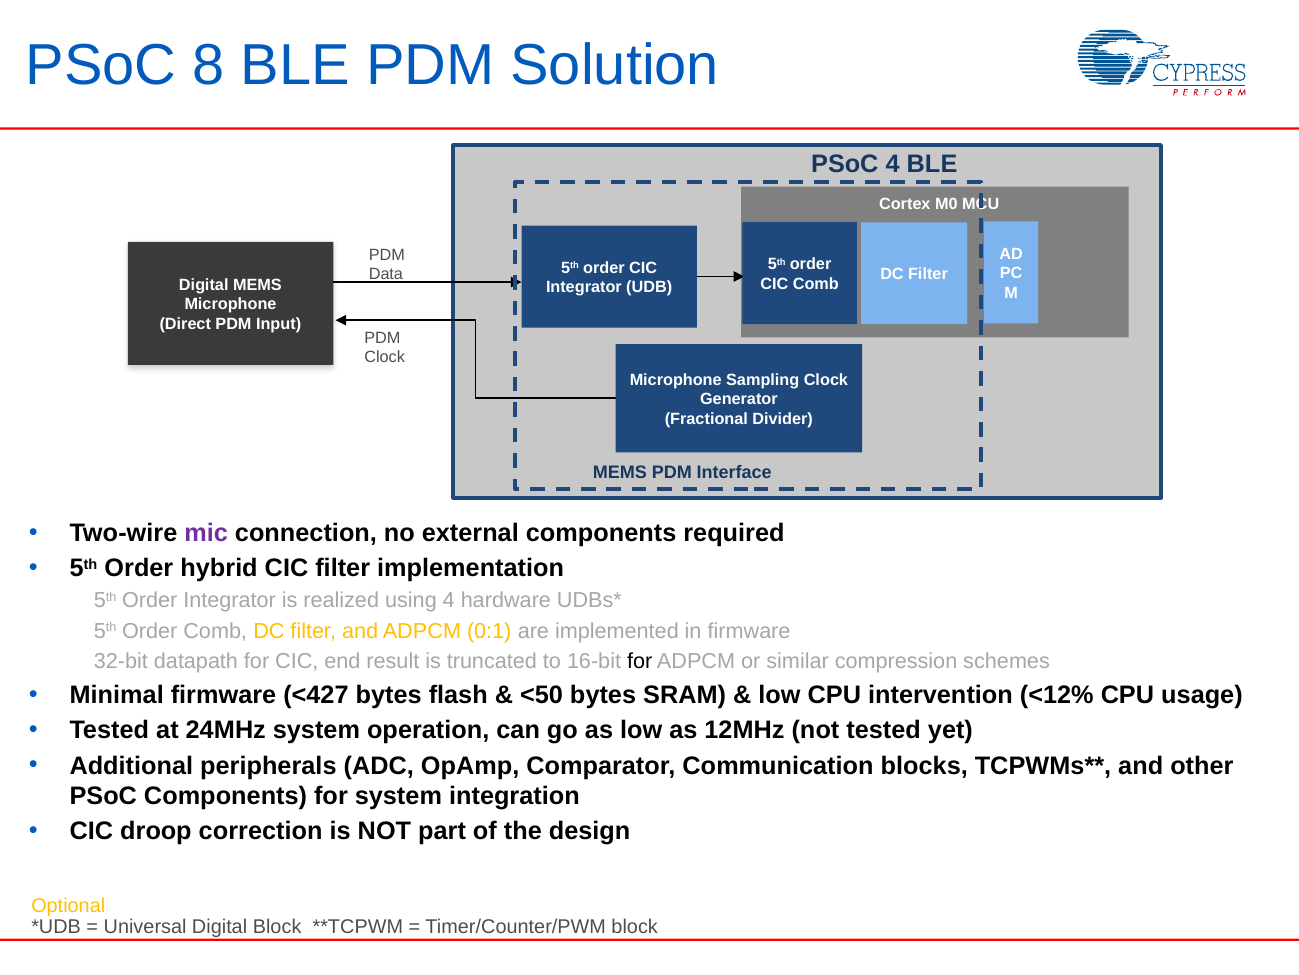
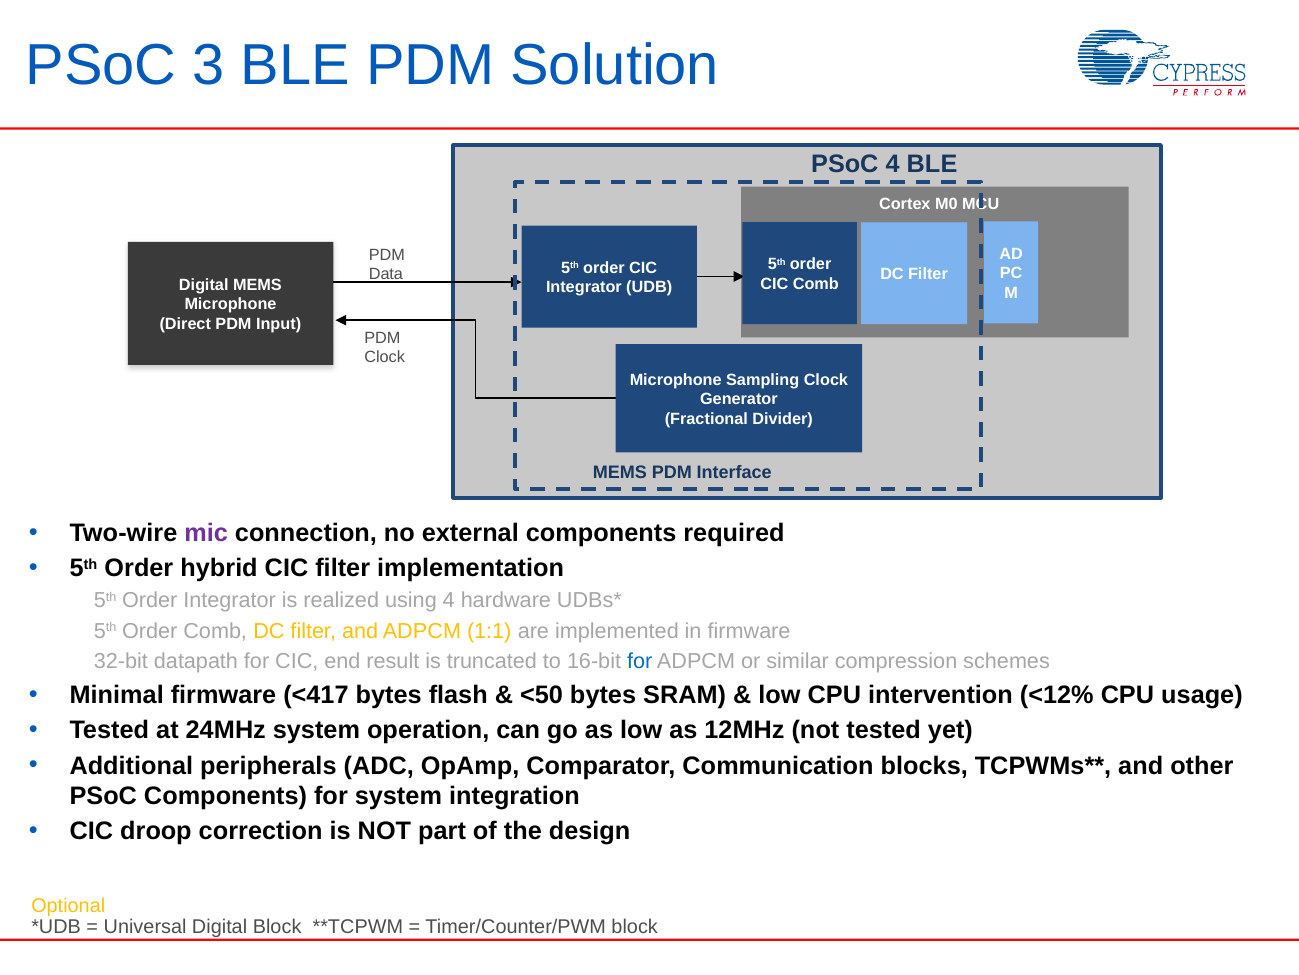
8: 8 -> 3
0:1: 0:1 -> 1:1
for at (640, 661) colour: black -> blue
<427: <427 -> <417
